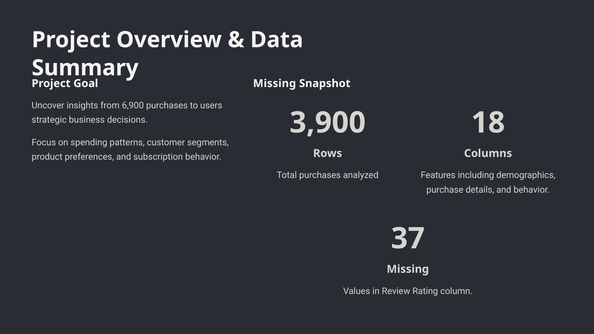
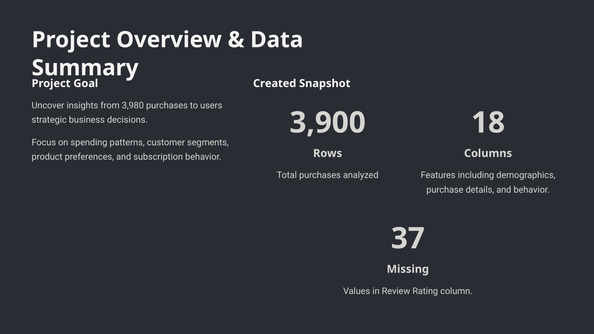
Missing at (275, 83): Missing -> Created
6,900: 6,900 -> 3,980
